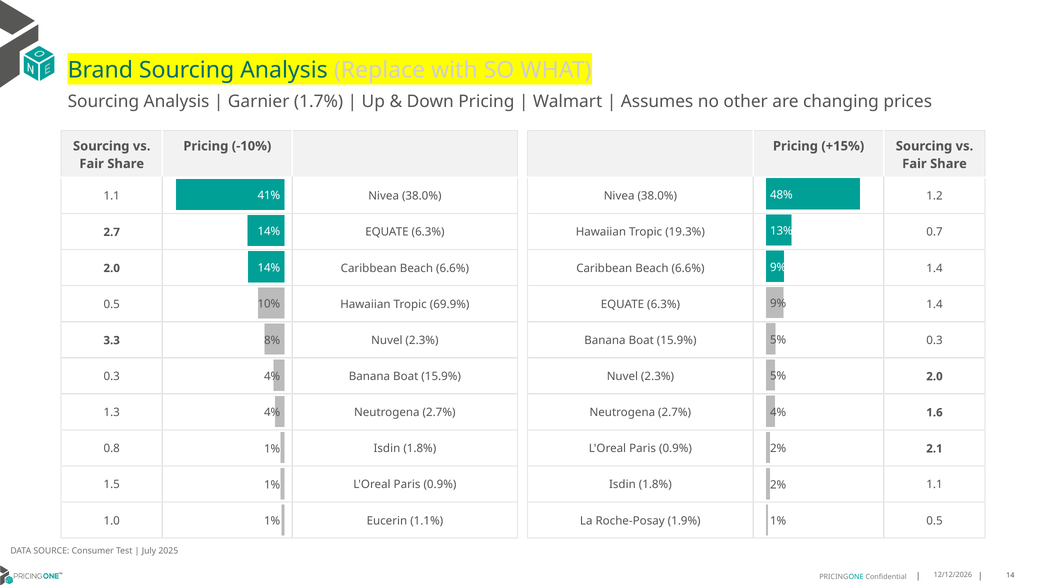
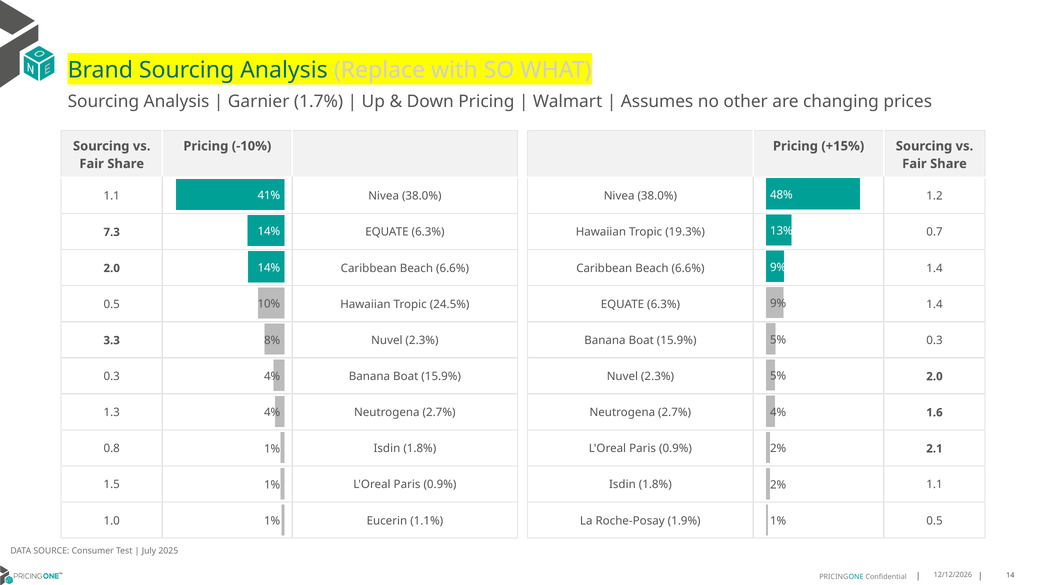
2.7: 2.7 -> 7.3
69.9%: 69.9% -> 24.5%
